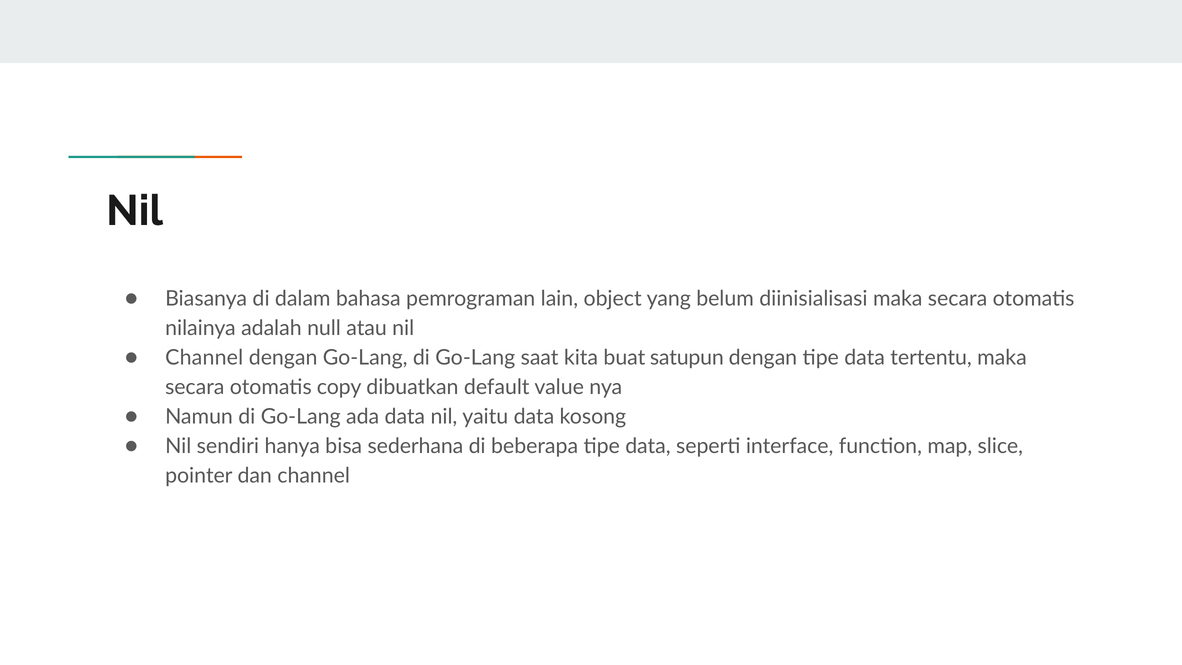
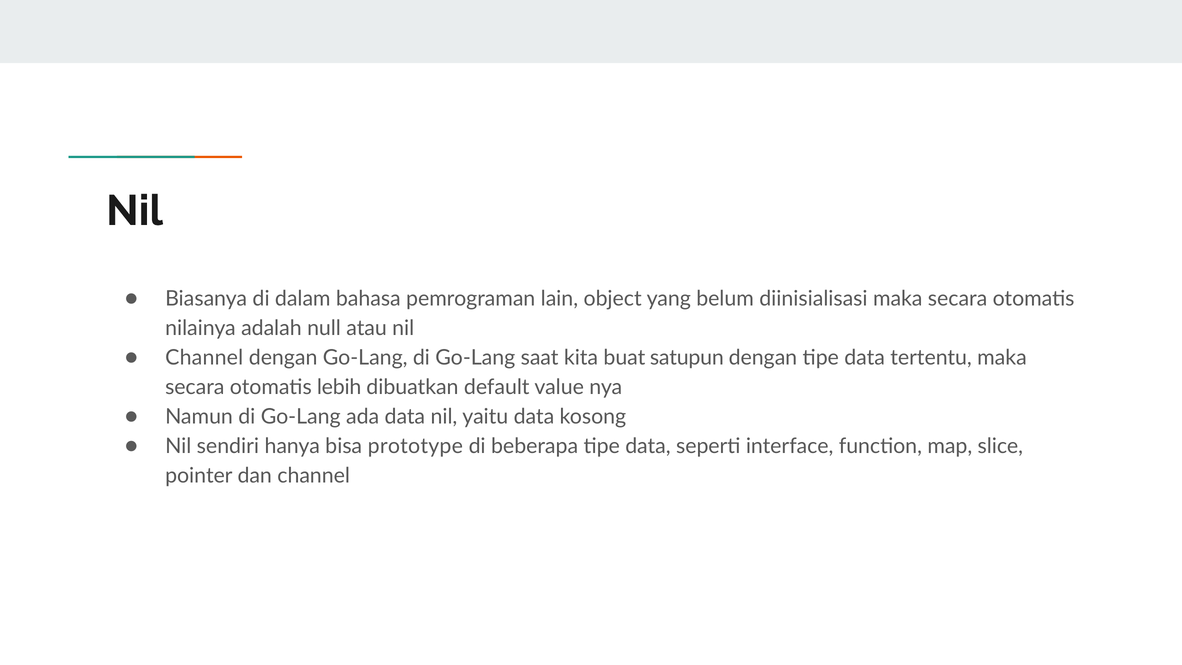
copy: copy -> lebih
sederhana: sederhana -> prototype
